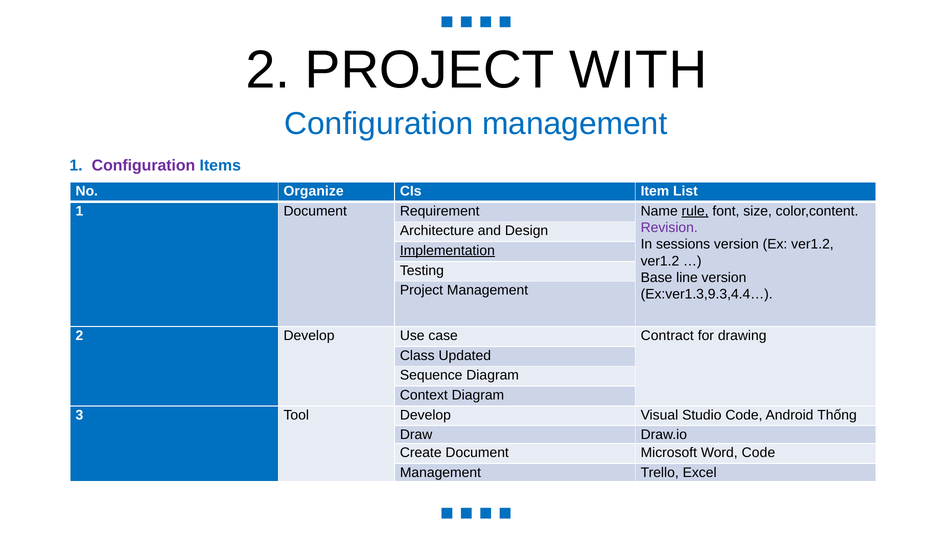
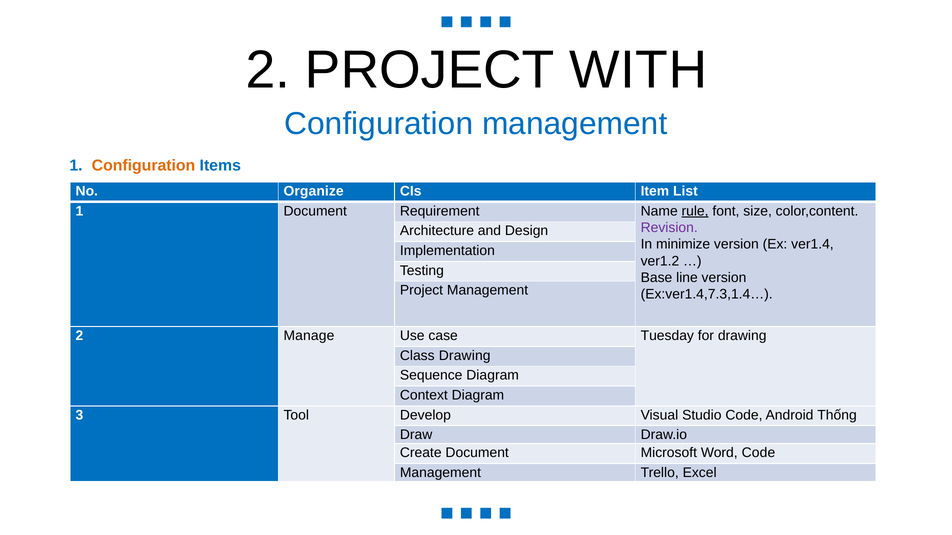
Configuration at (144, 166) colour: purple -> orange
sessions: sessions -> minimize
Ex ver1.2: ver1.2 -> ver1.4
Implementation underline: present -> none
Ex:ver1.3,9.3,4.4…: Ex:ver1.3,9.3,4.4… -> Ex:ver1.4,7.3,1.4…
2 Develop: Develop -> Manage
Contract: Contract -> Tuesday
Class Updated: Updated -> Drawing
